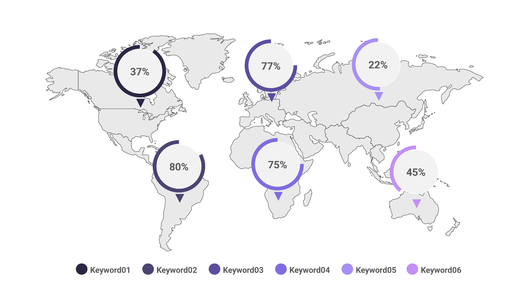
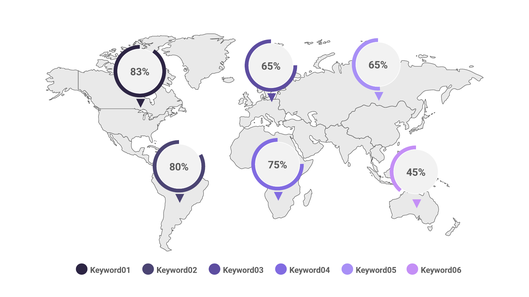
22% at (378, 65): 22% -> 65%
77% at (271, 66): 77% -> 65%
37%: 37% -> 83%
